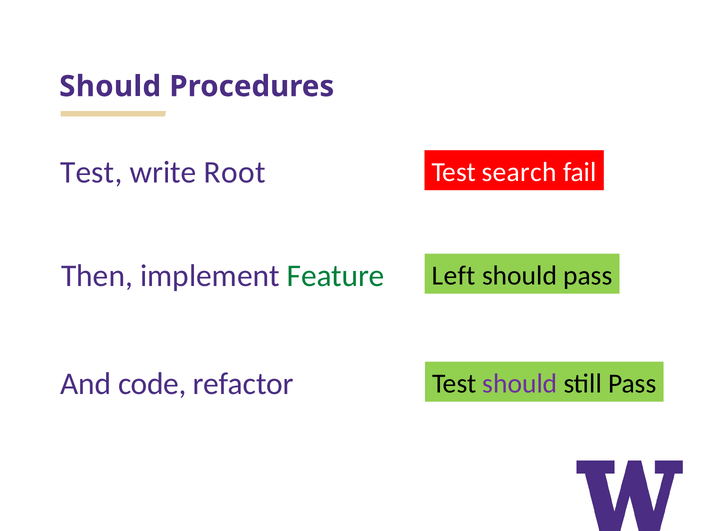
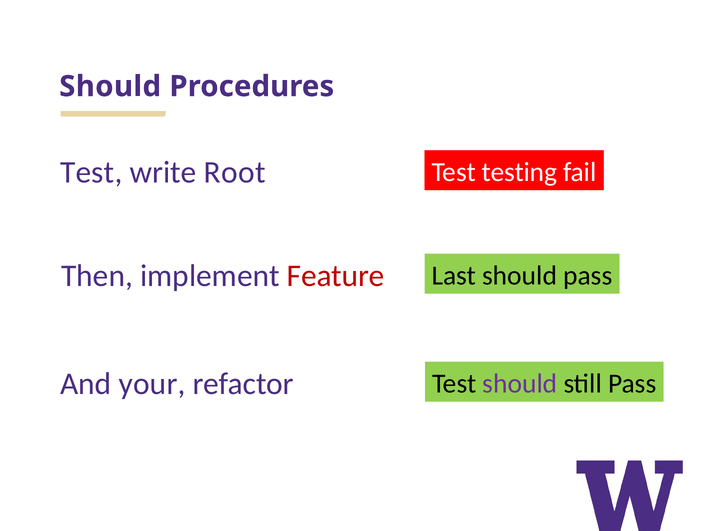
search: search -> testing
Feature colour: green -> red
Left: Left -> Last
code: code -> your
